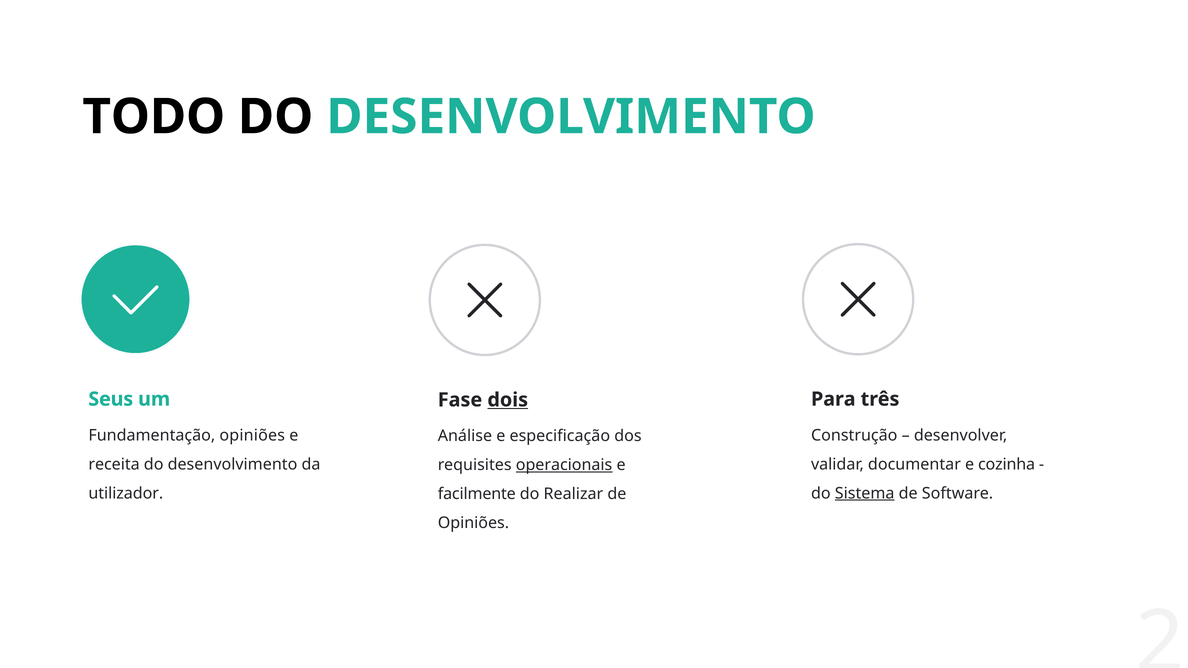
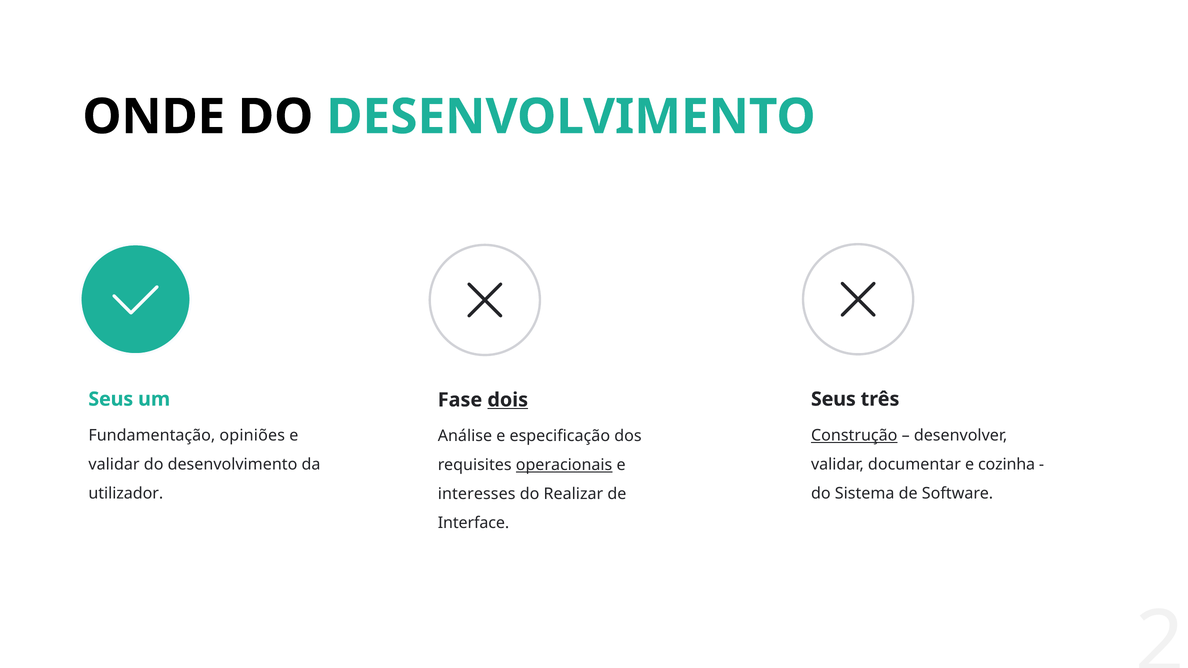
TODO: TODO -> ONDE
Para at (833, 399): Para -> Seus
Construção underline: none -> present
receita at (114, 464): receita -> validar
Sistema underline: present -> none
facilmente: facilmente -> interesses
Opiniões at (473, 523): Opiniões -> Interface
